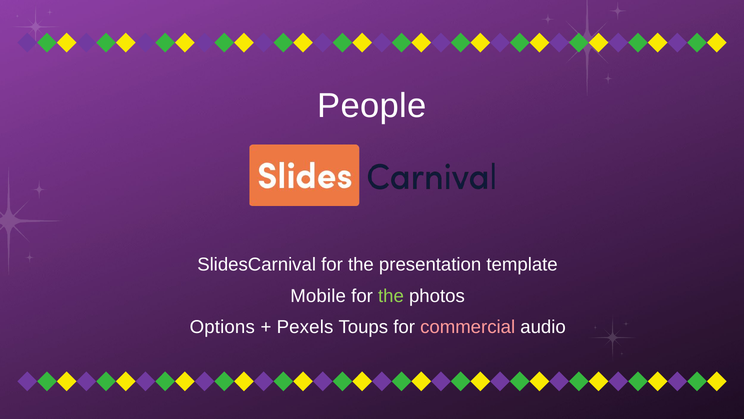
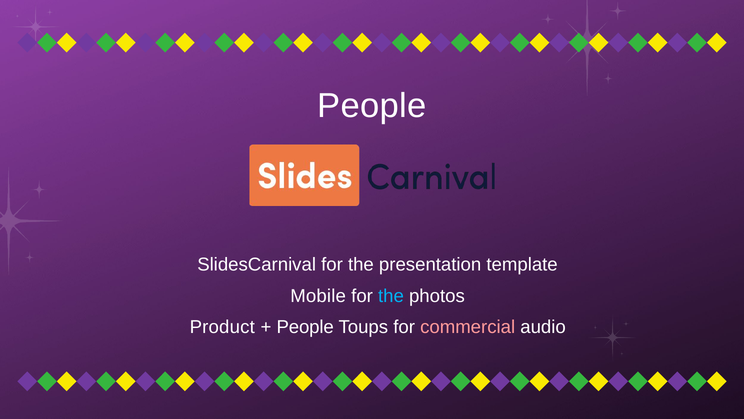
the at (391, 296) colour: light green -> light blue
Options: Options -> Product
Pexels at (305, 327): Pexels -> People
